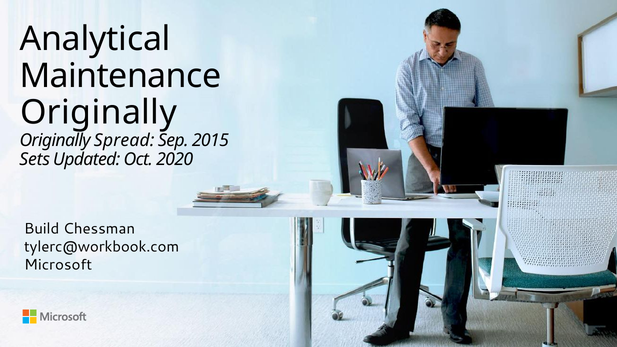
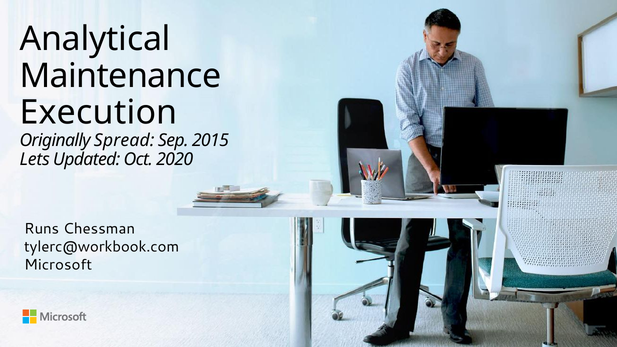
Originally at (98, 113): Originally -> Execution
Sets: Sets -> Lets
Build: Build -> Runs
